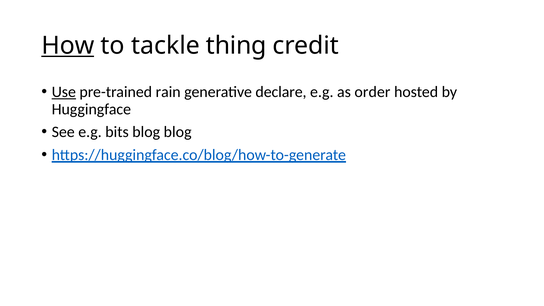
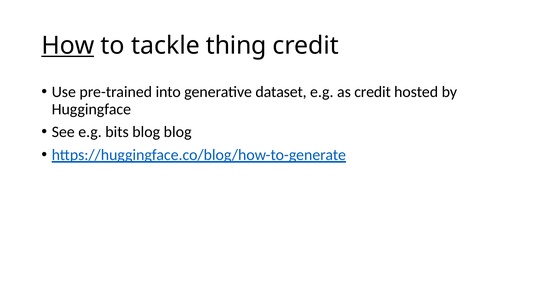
Use underline: present -> none
rain: rain -> into
declare: declare -> dataset
as order: order -> credit
